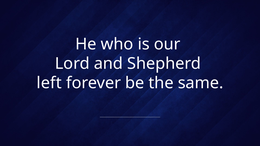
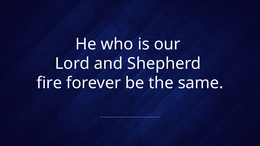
left: left -> fire
